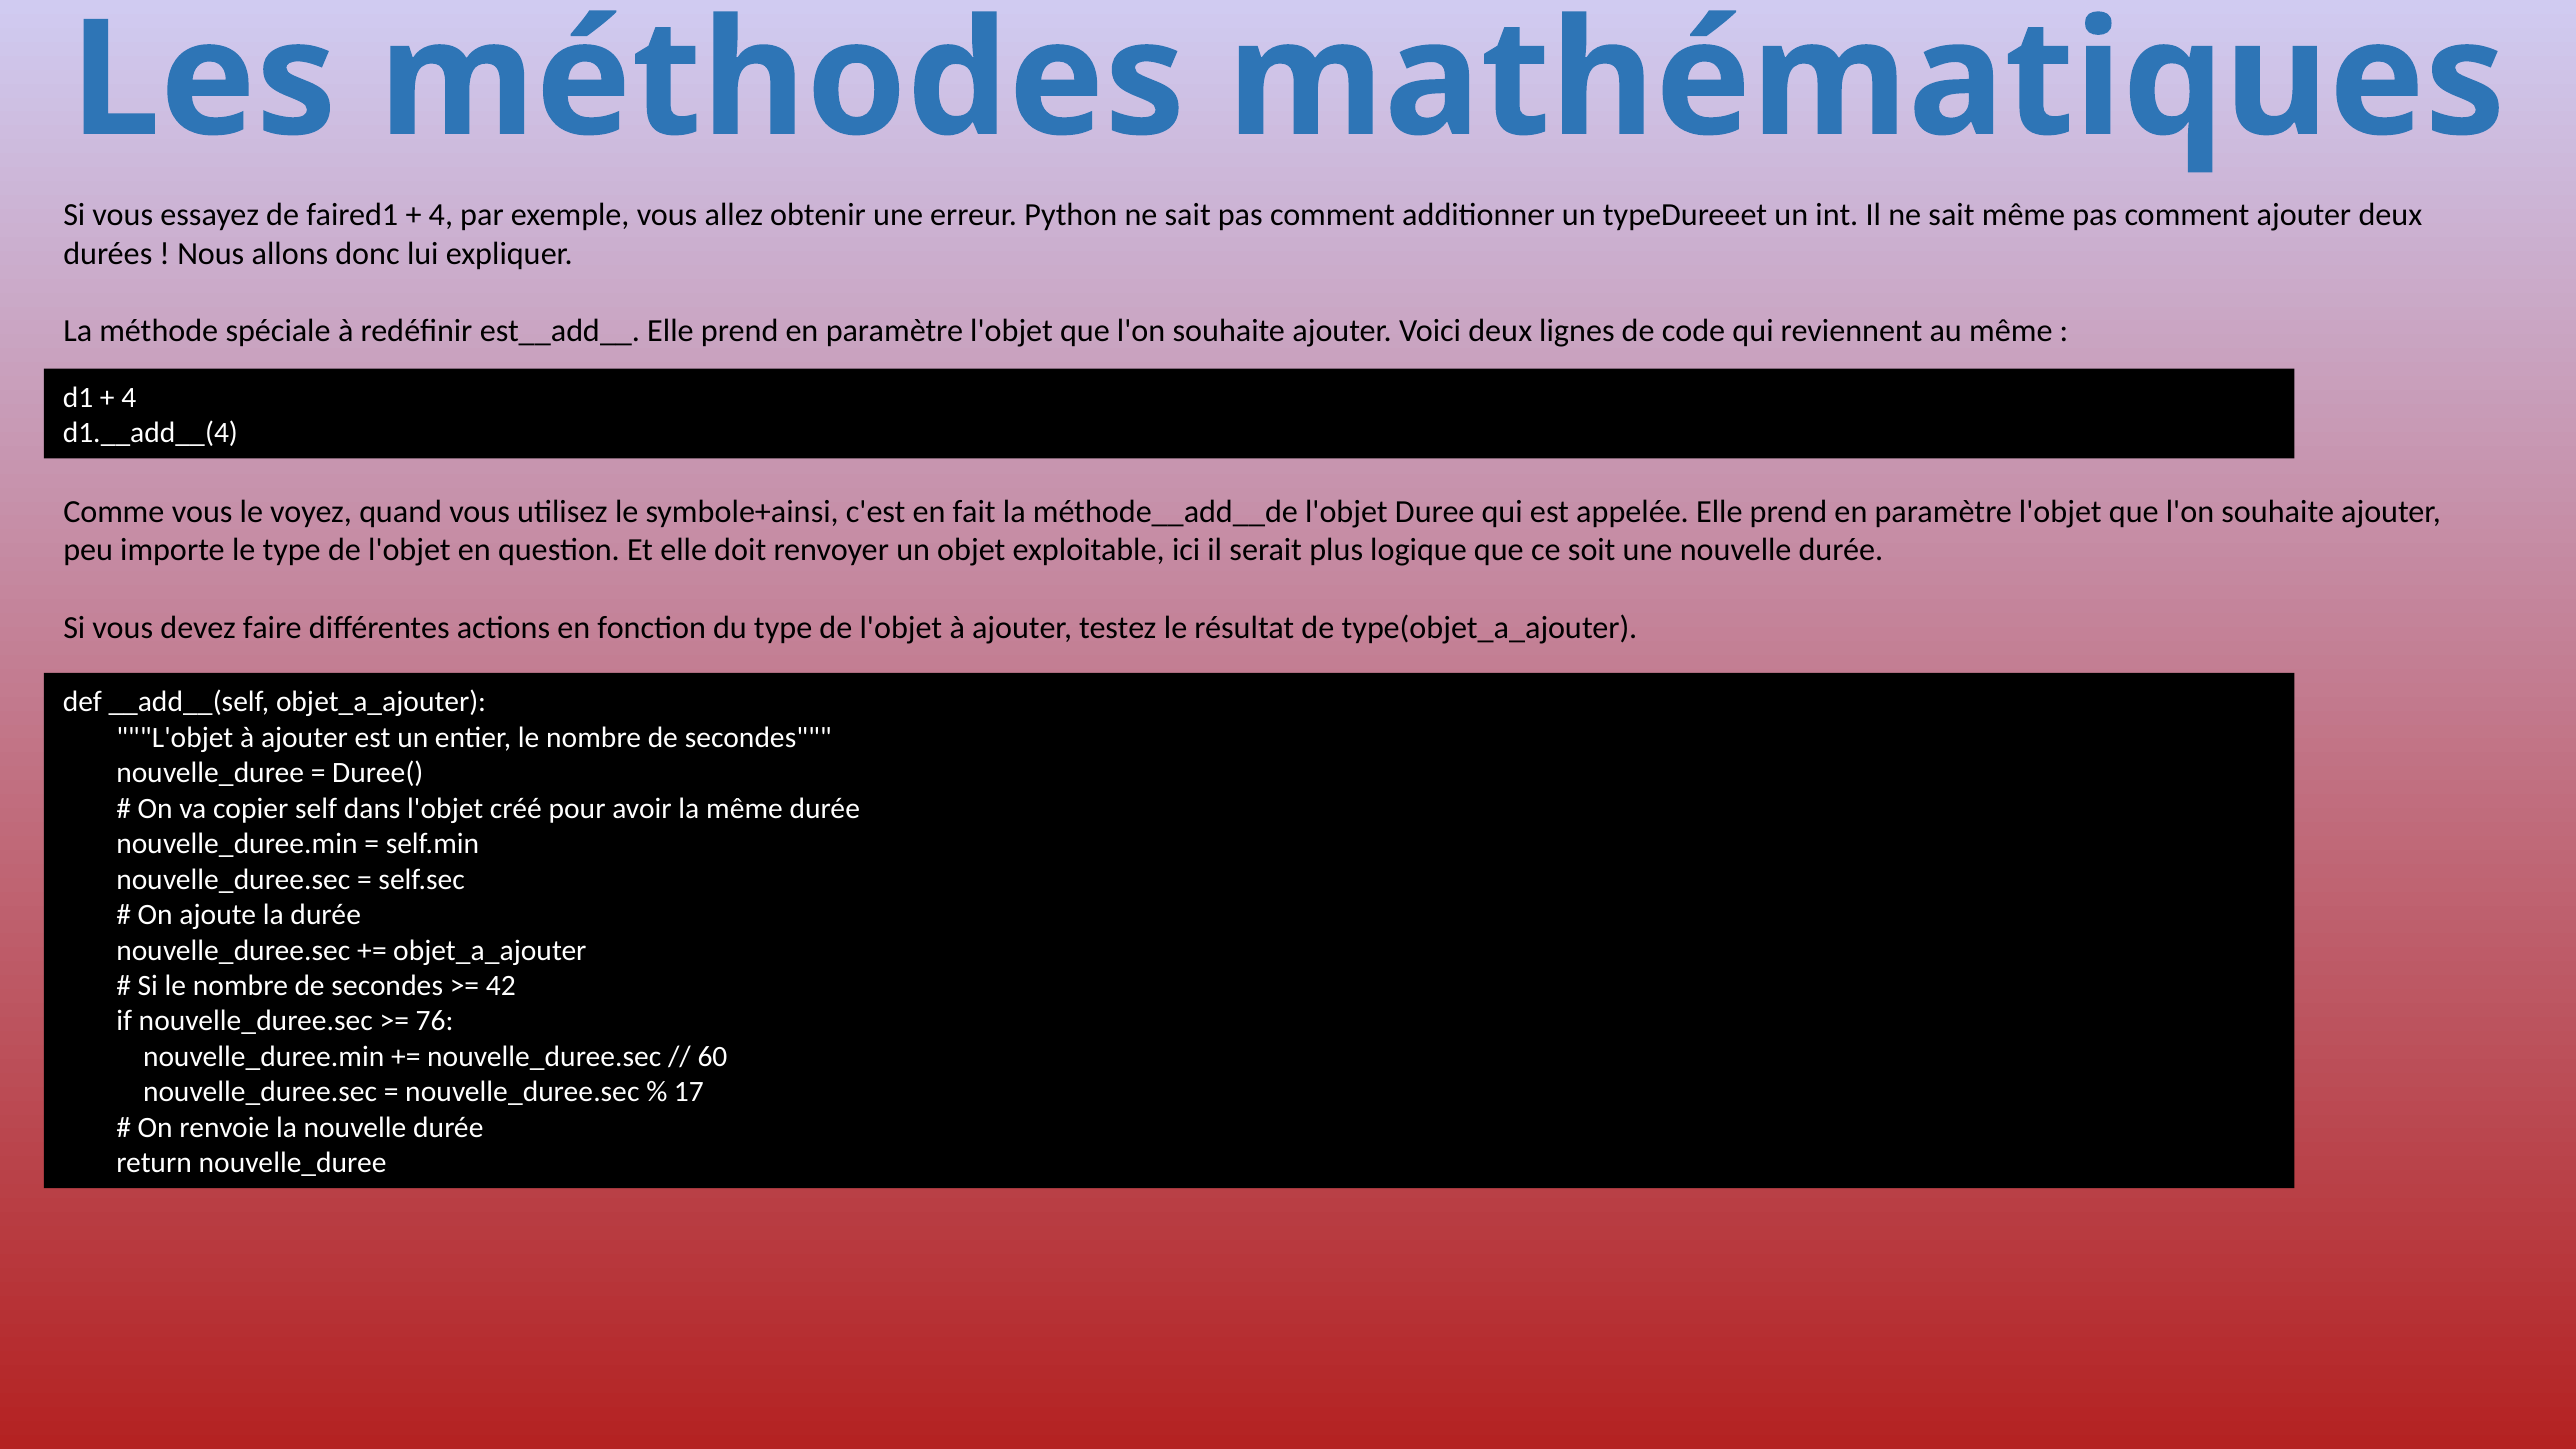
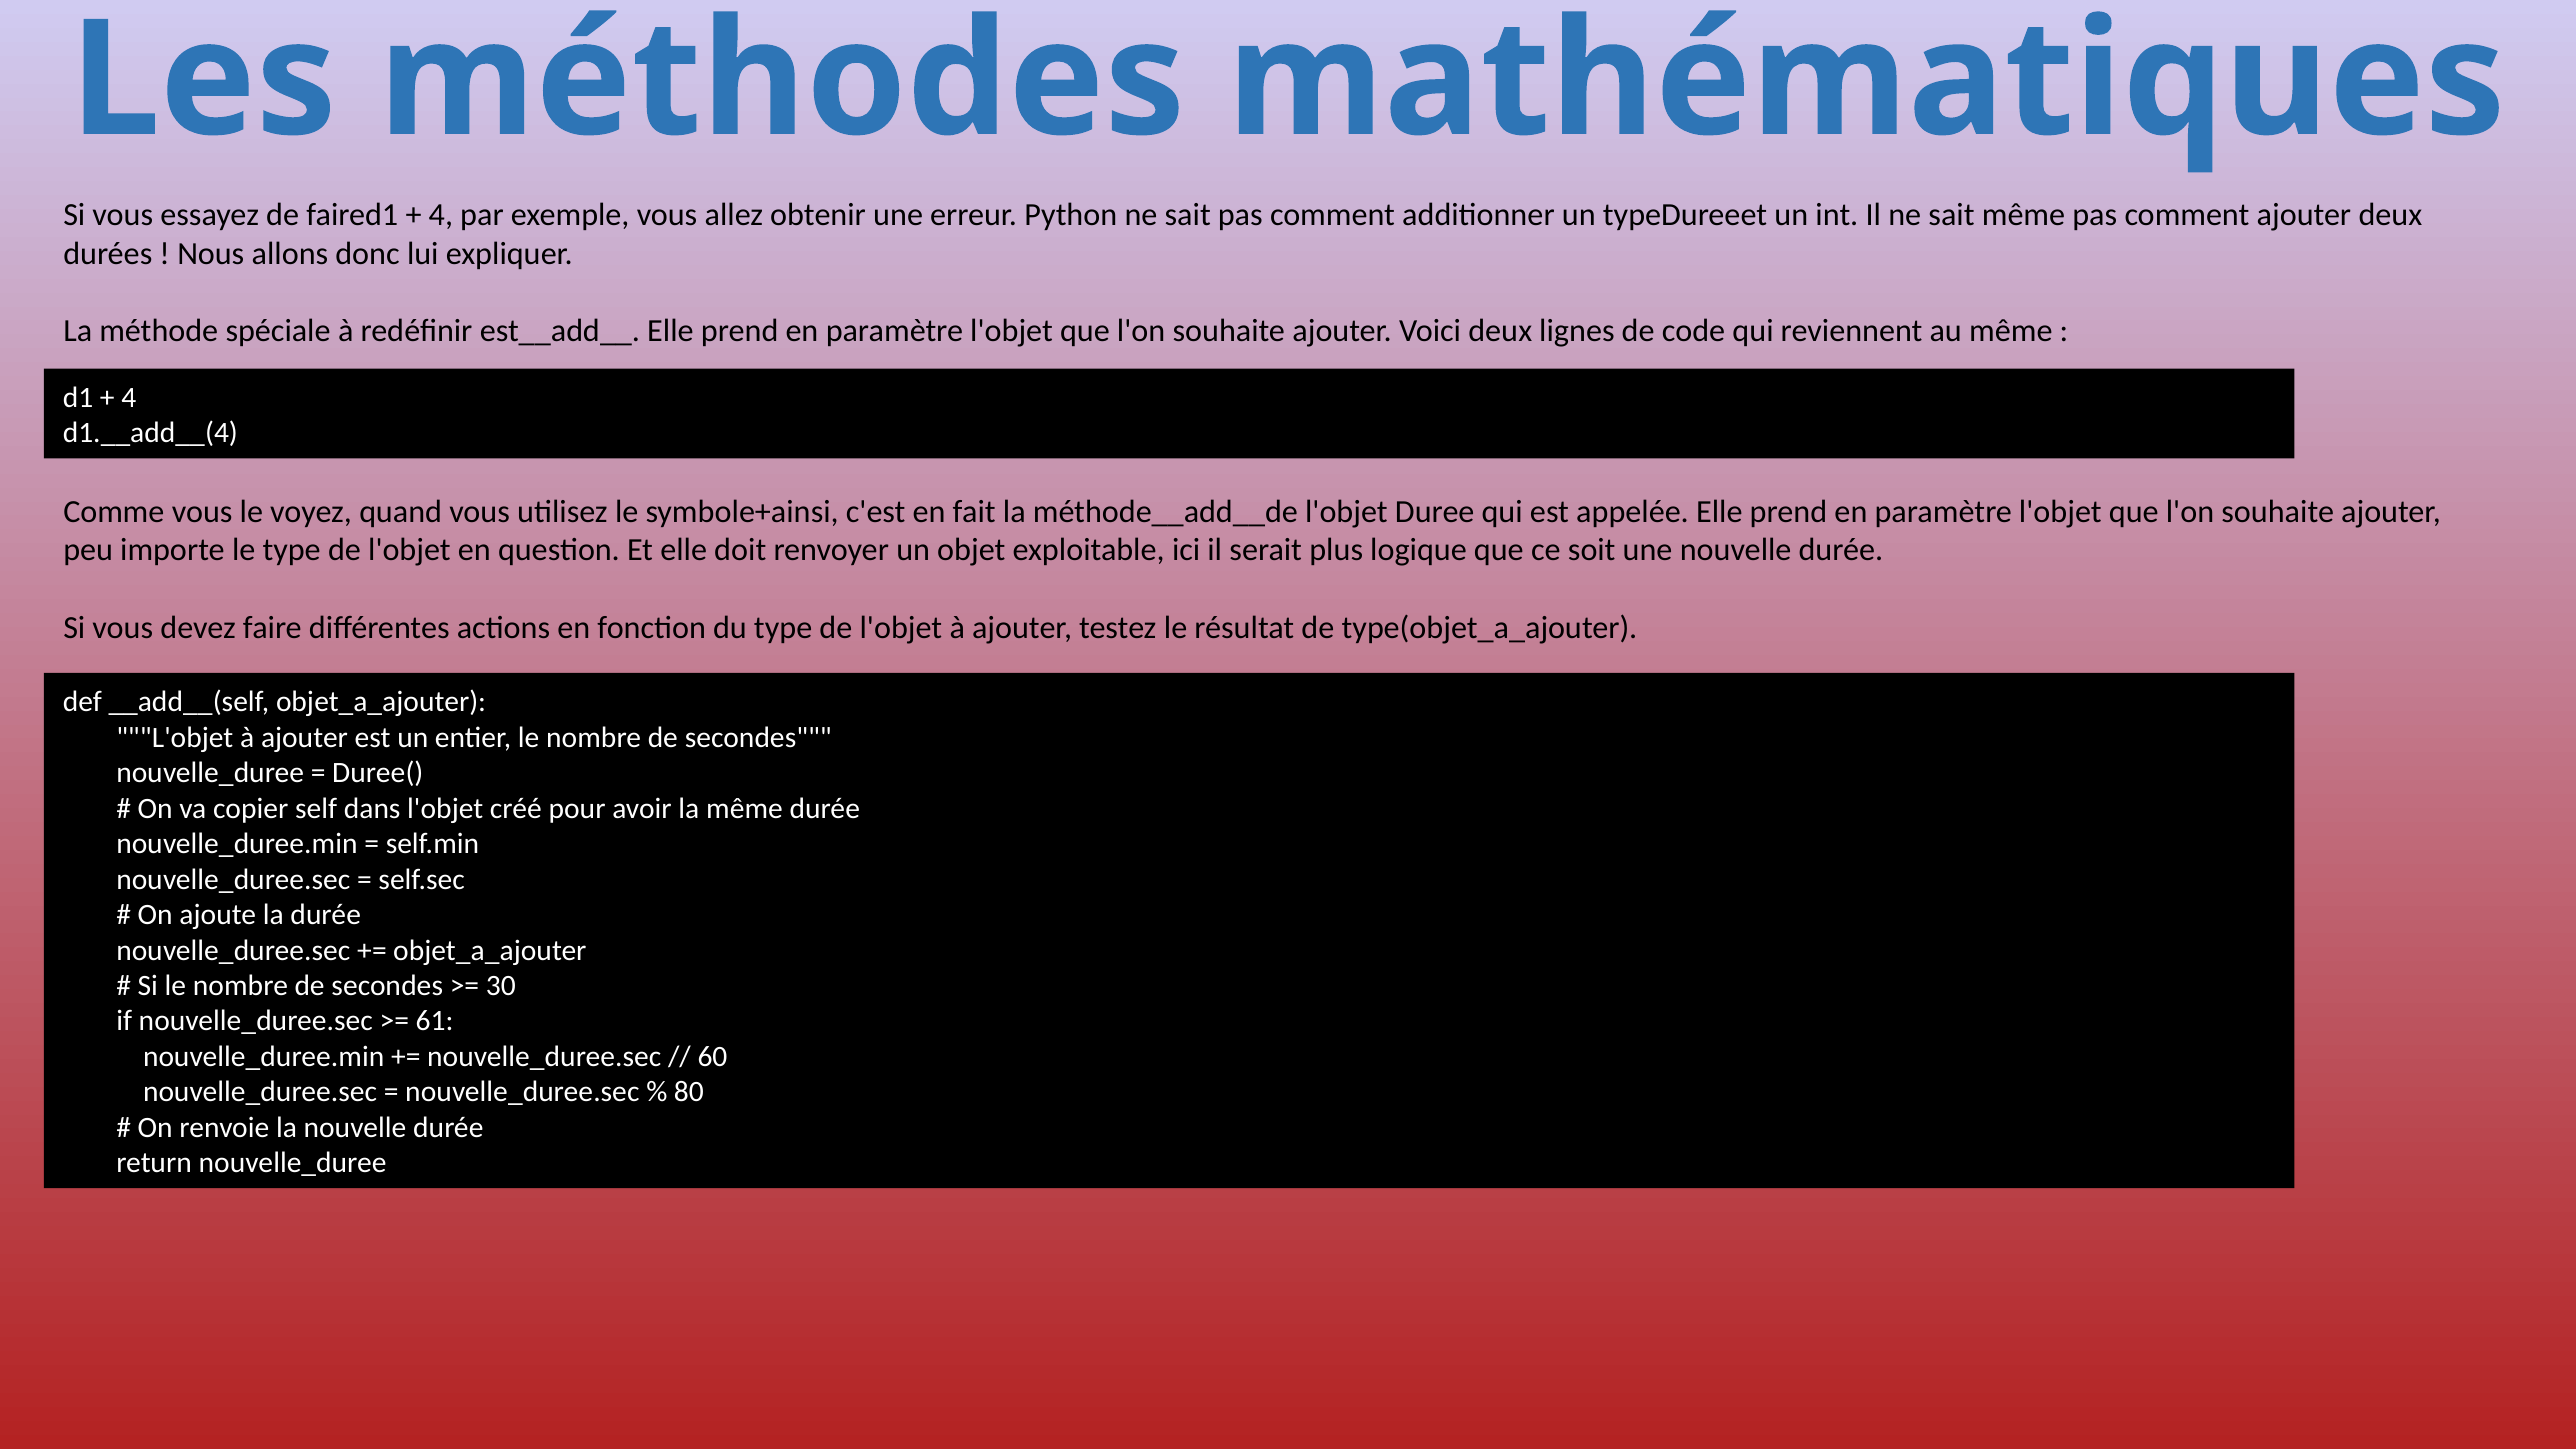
42: 42 -> 30
76: 76 -> 61
17: 17 -> 80
